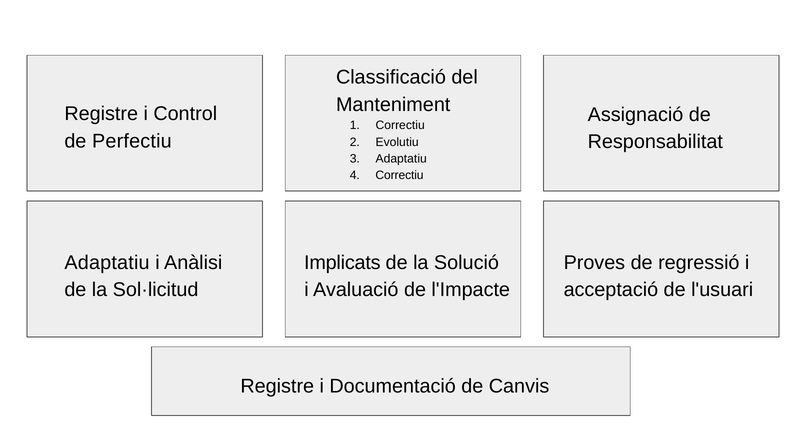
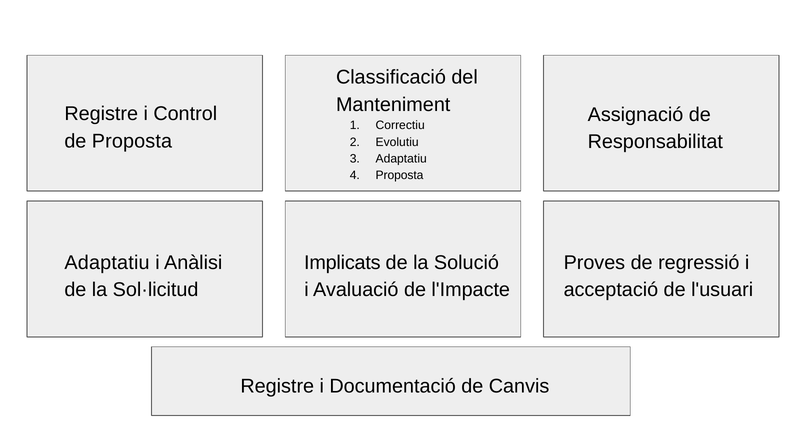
de Perfectiu: Perfectiu -> Proposta
Correctiu at (400, 175): Correctiu -> Proposta
